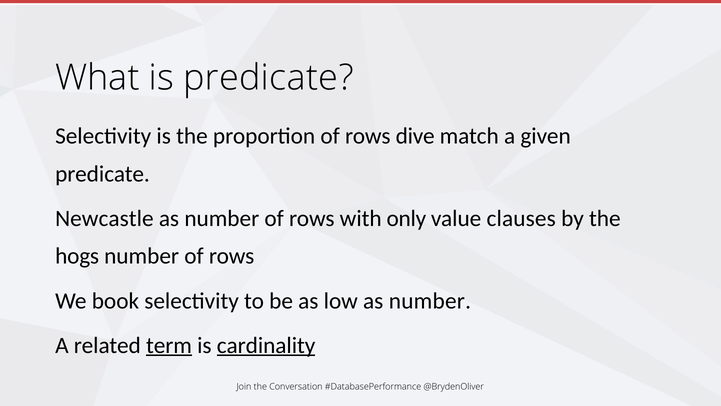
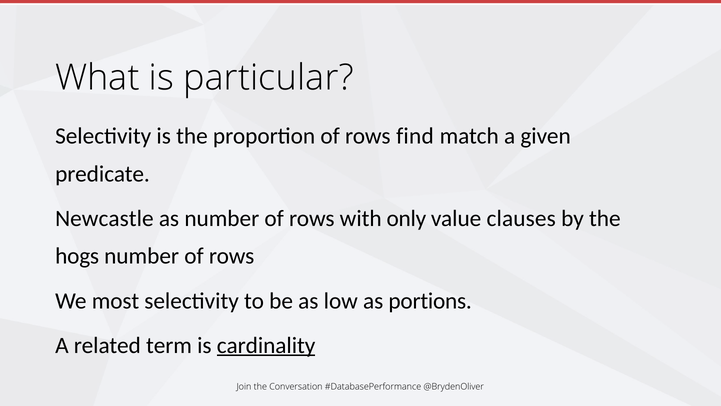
is predicate: predicate -> particular
dive: dive -> find
book: book -> most
low as number: number -> portions
term underline: present -> none
